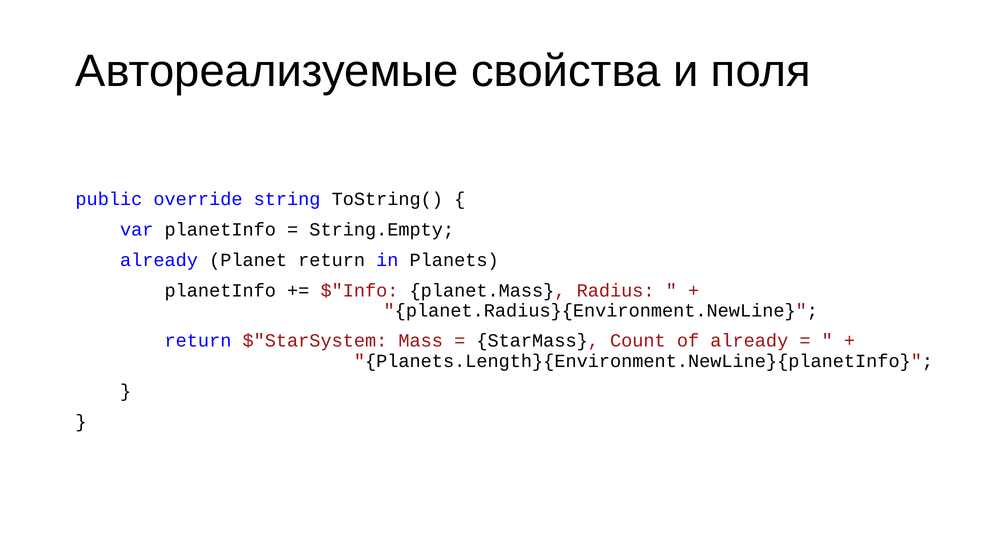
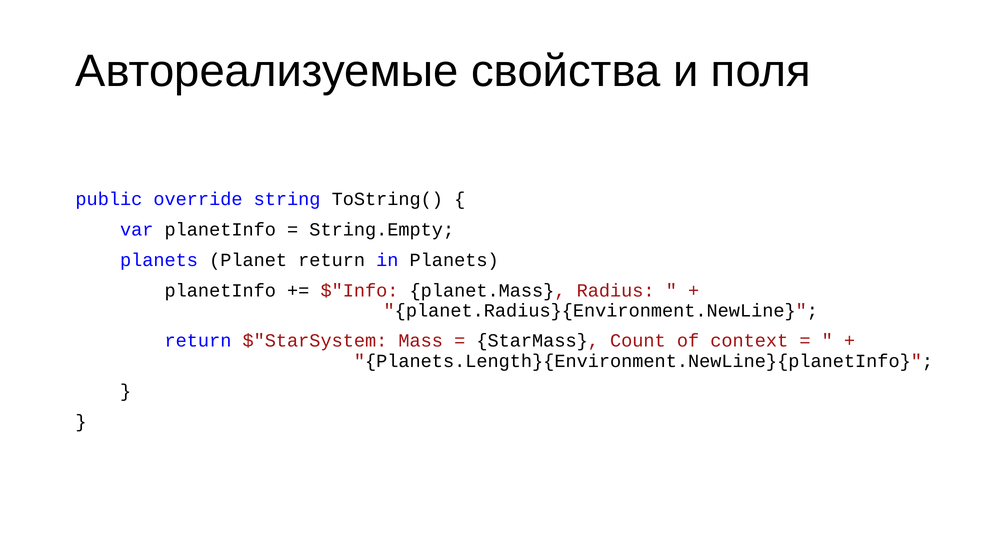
already at (159, 260): already -> planets
of already: already -> context
